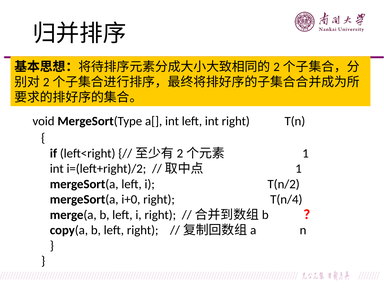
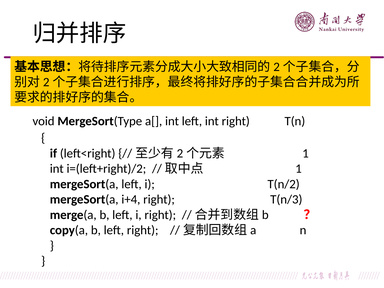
i+0: i+0 -> i+4
T(n/4: T(n/4 -> T(n/3
